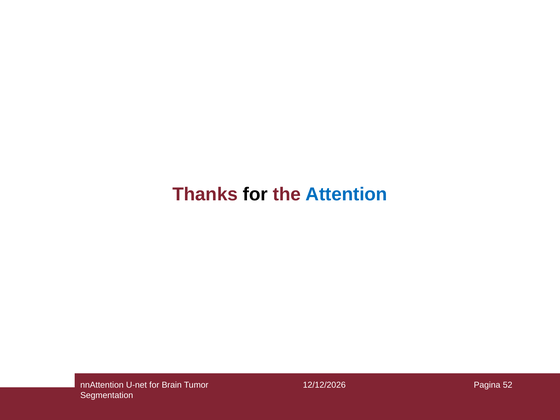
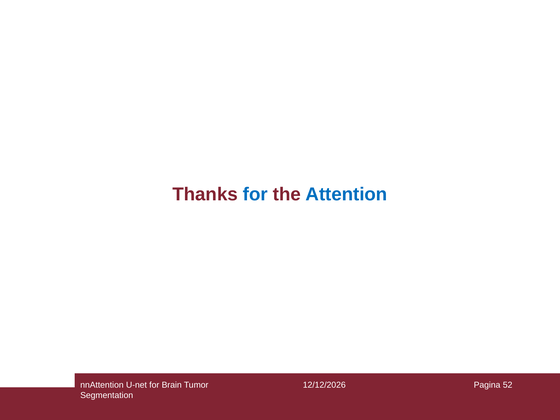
for at (255, 194) colour: black -> blue
